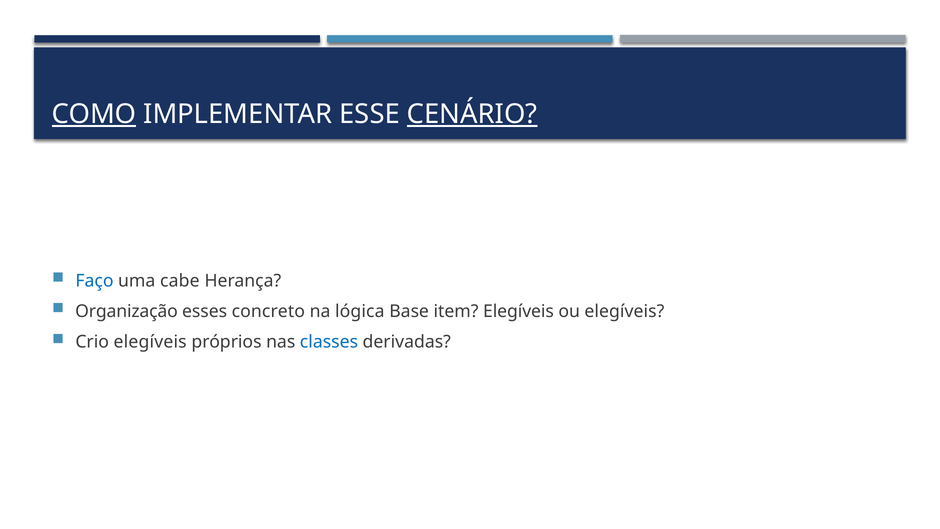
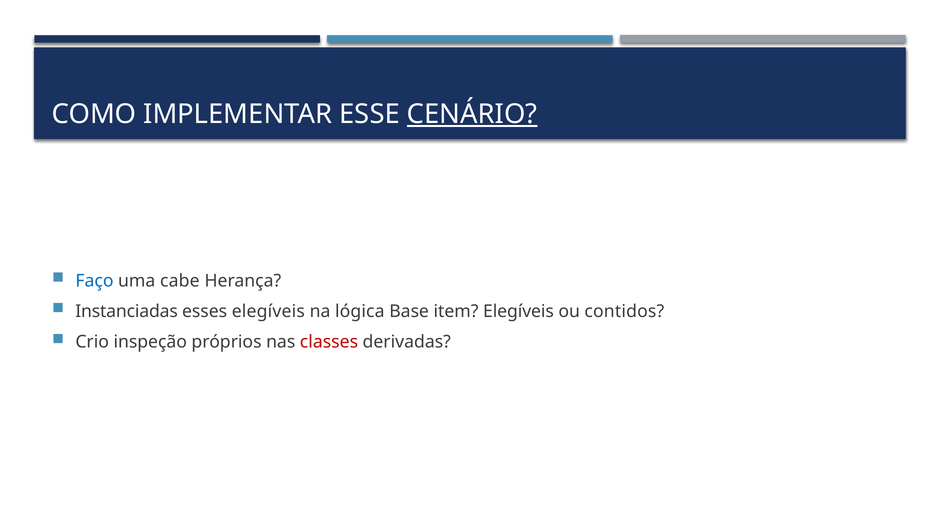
COMO underline: present -> none
Organização: Organização -> Instanciadas
esses concreto: concreto -> elegíveis
ou elegíveis: elegíveis -> contidos
Crio elegíveis: elegíveis -> inspeção
classes colour: blue -> red
